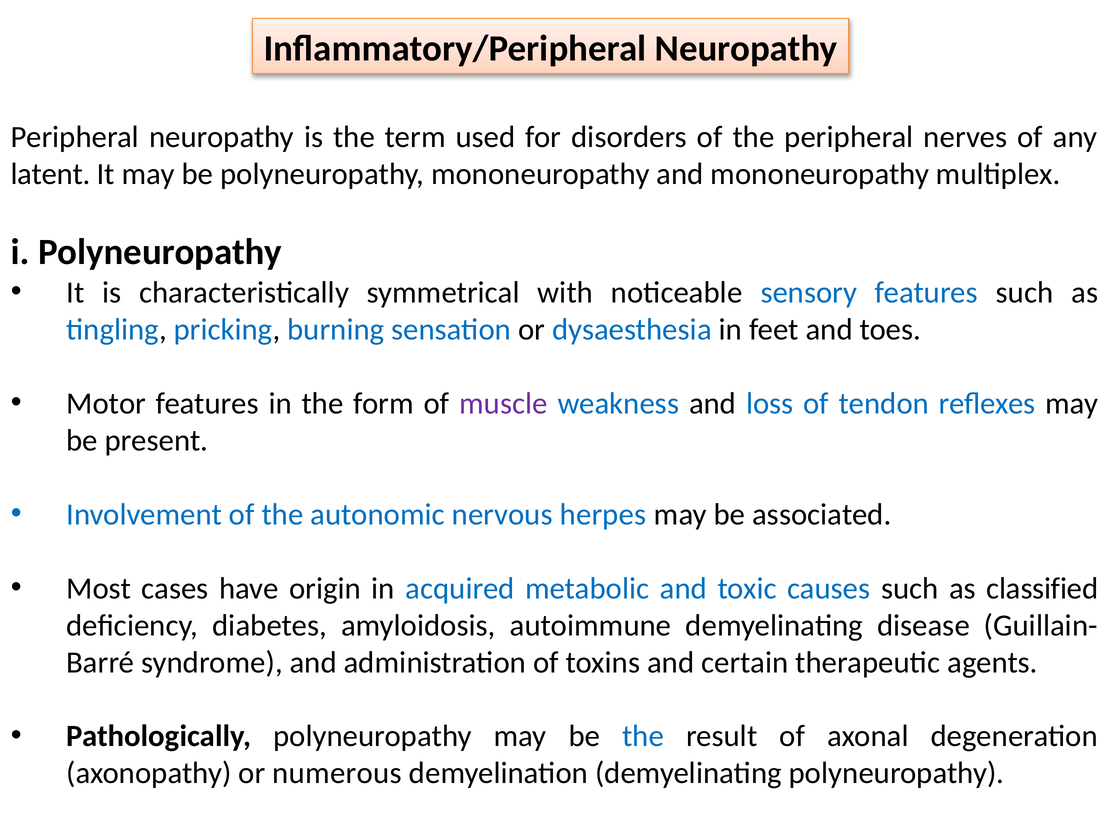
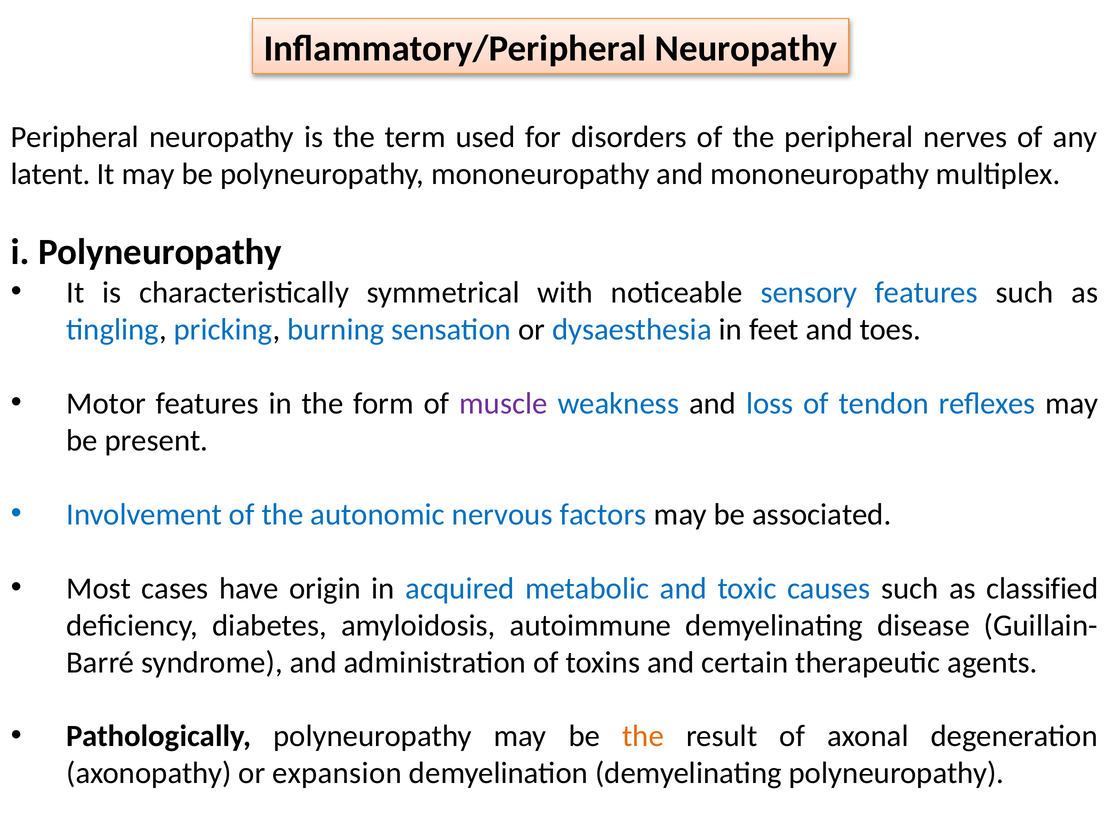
herpes: herpes -> factors
the at (643, 736) colour: blue -> orange
numerous: numerous -> expansion
